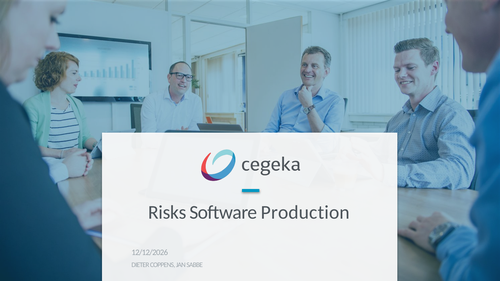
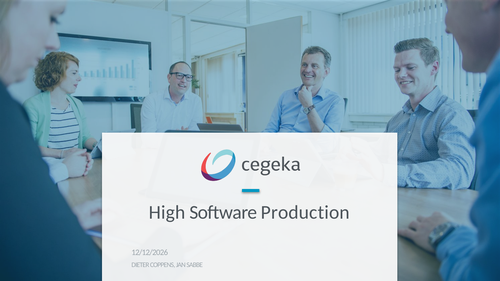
Risks: Risks -> High
